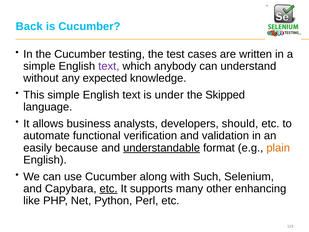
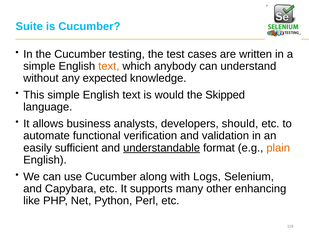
Back: Back -> Suite
text at (109, 66) colour: purple -> orange
under: under -> would
because: because -> sufficient
Such: Such -> Logs
etc at (109, 188) underline: present -> none
